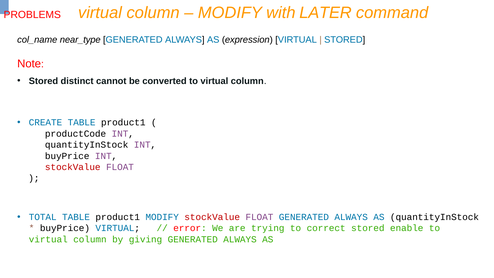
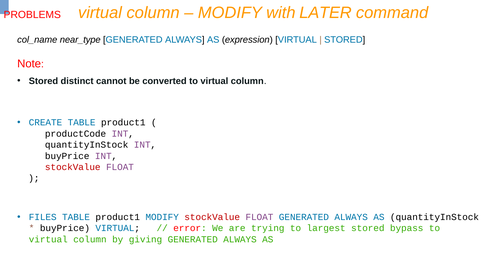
TOTAL: TOTAL -> FILES
correct: correct -> largest
enable: enable -> bypass
